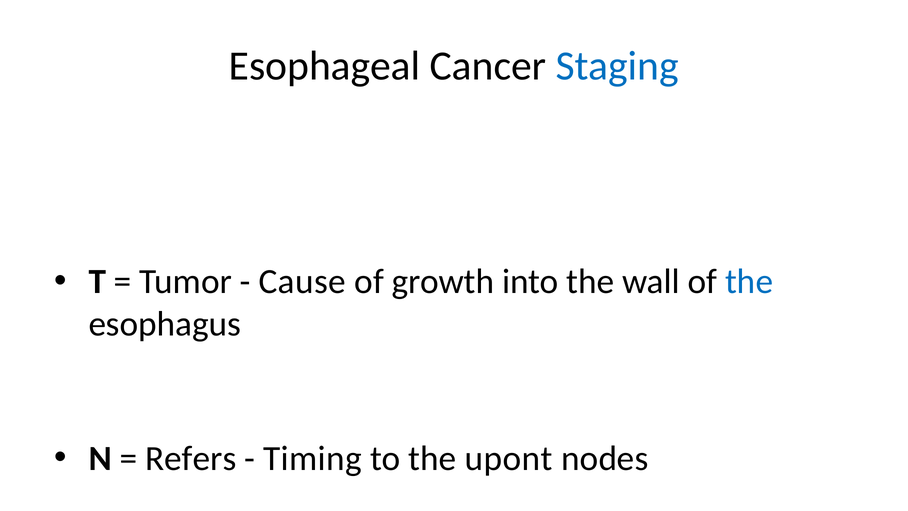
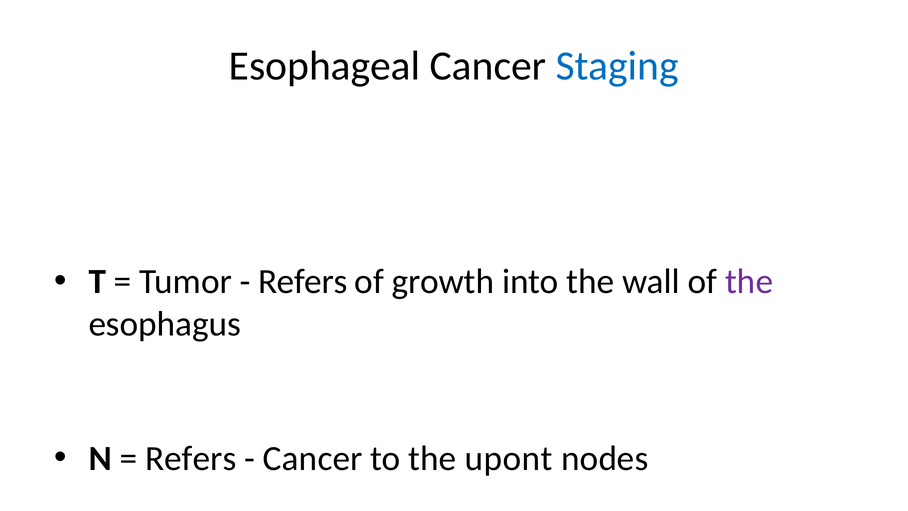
Cause at (302, 282): Cause -> Refers
the at (749, 282) colour: blue -> purple
Timing at (313, 458): Timing -> Cancer
